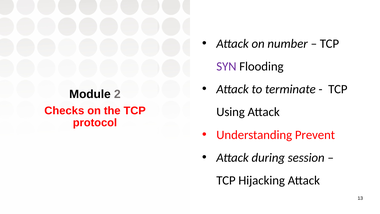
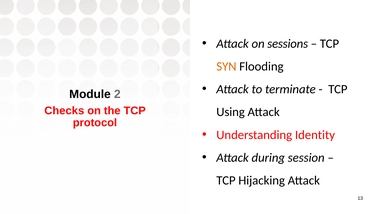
number: number -> sessions
SYN colour: purple -> orange
Prevent: Prevent -> Identity
